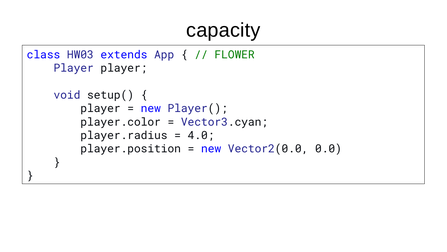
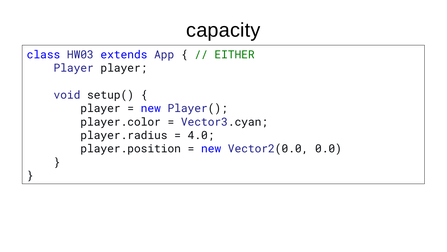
FLOWER: FLOWER -> EITHER
